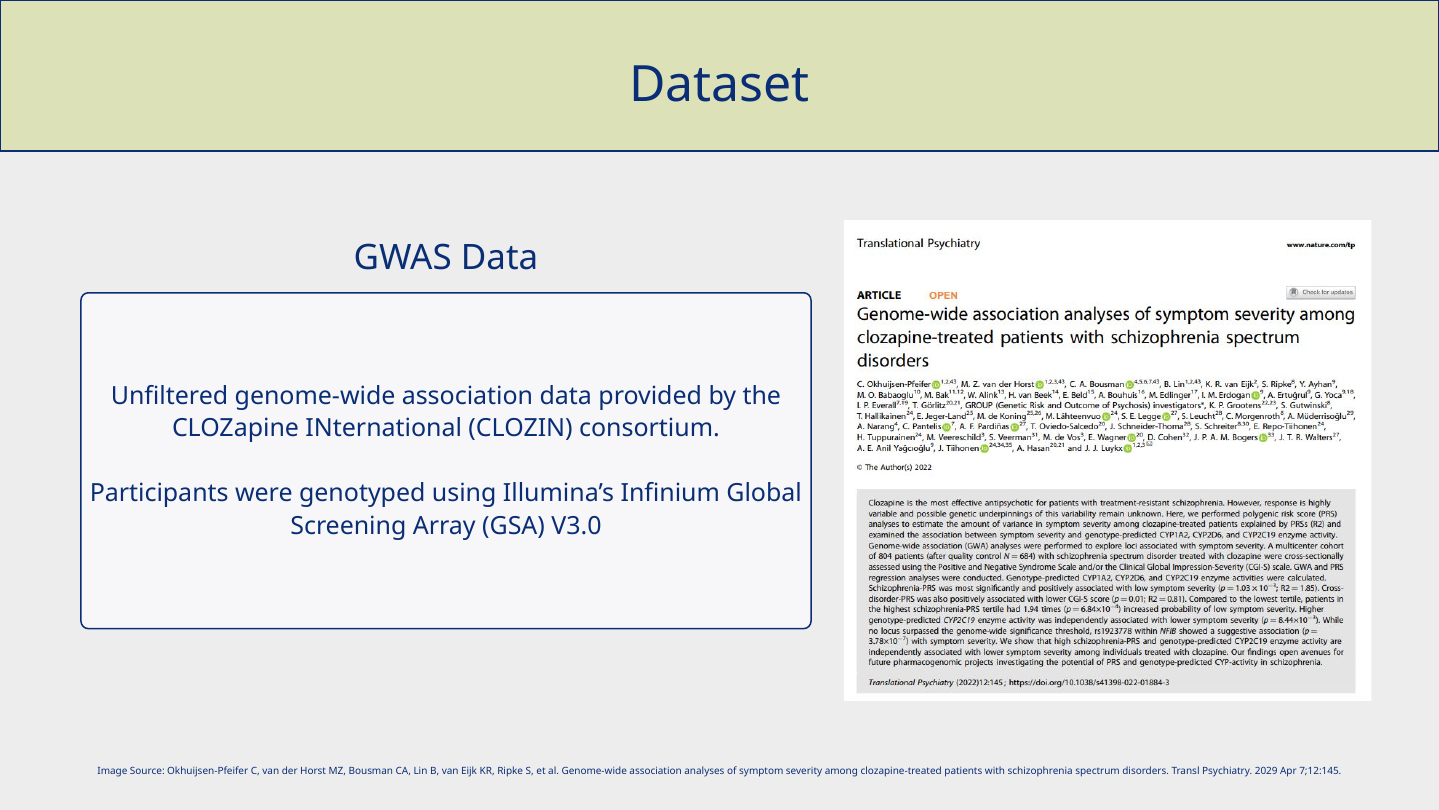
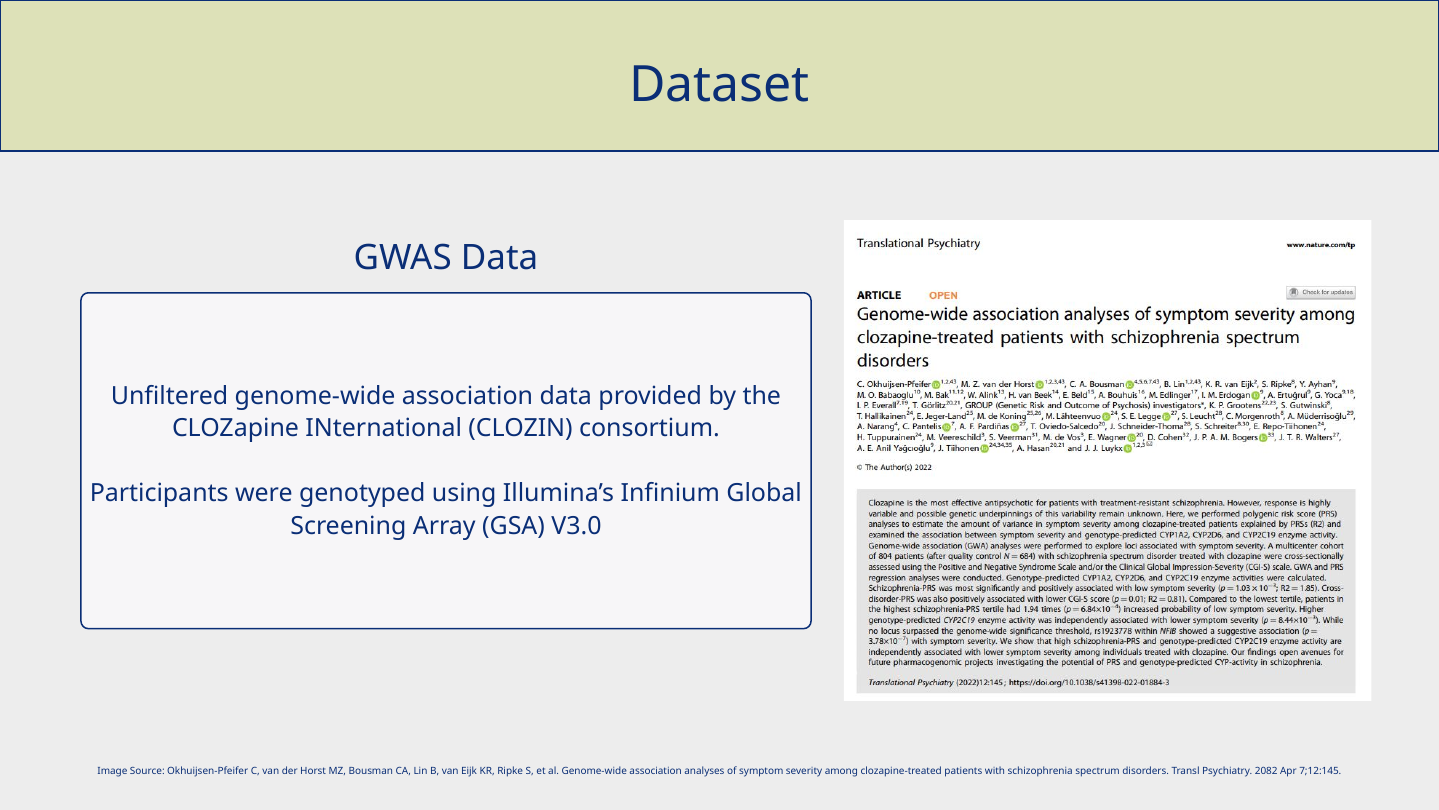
2029: 2029 -> 2082
